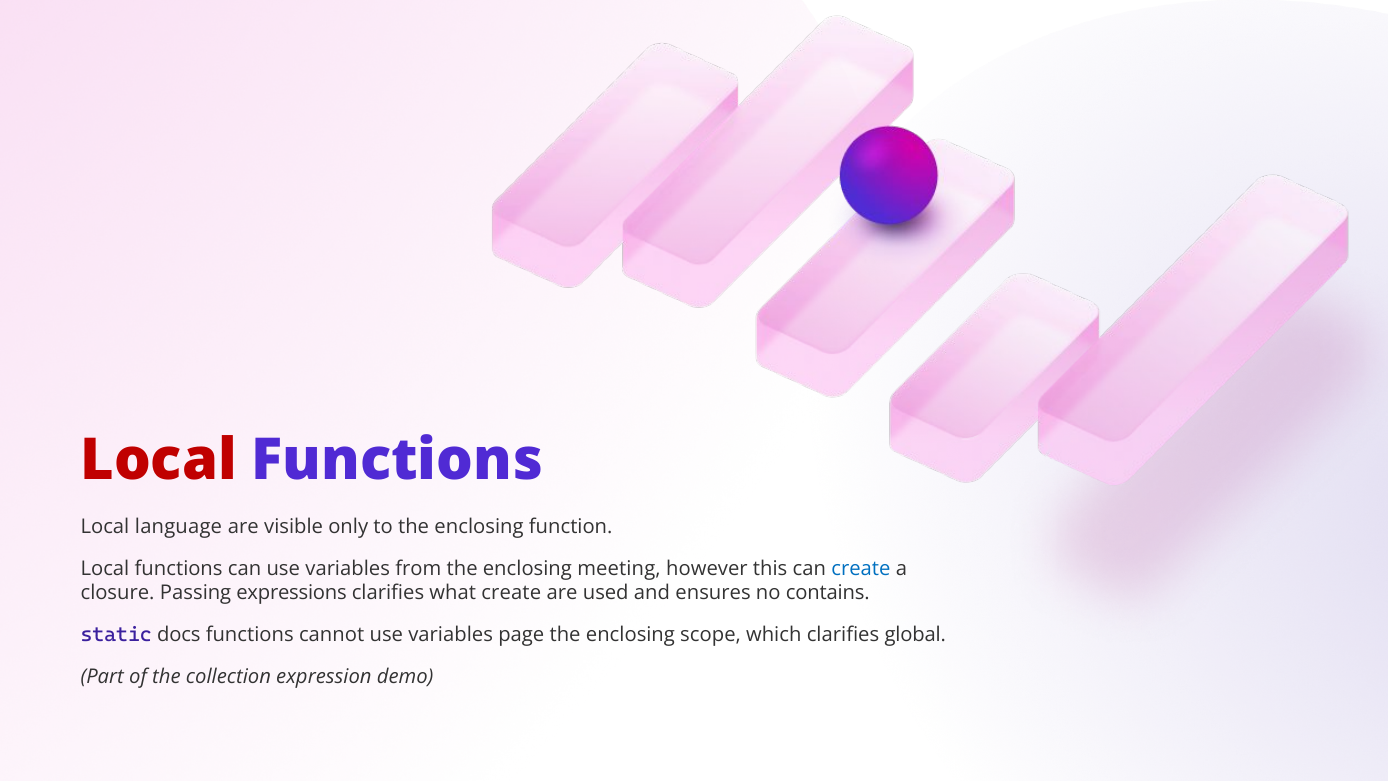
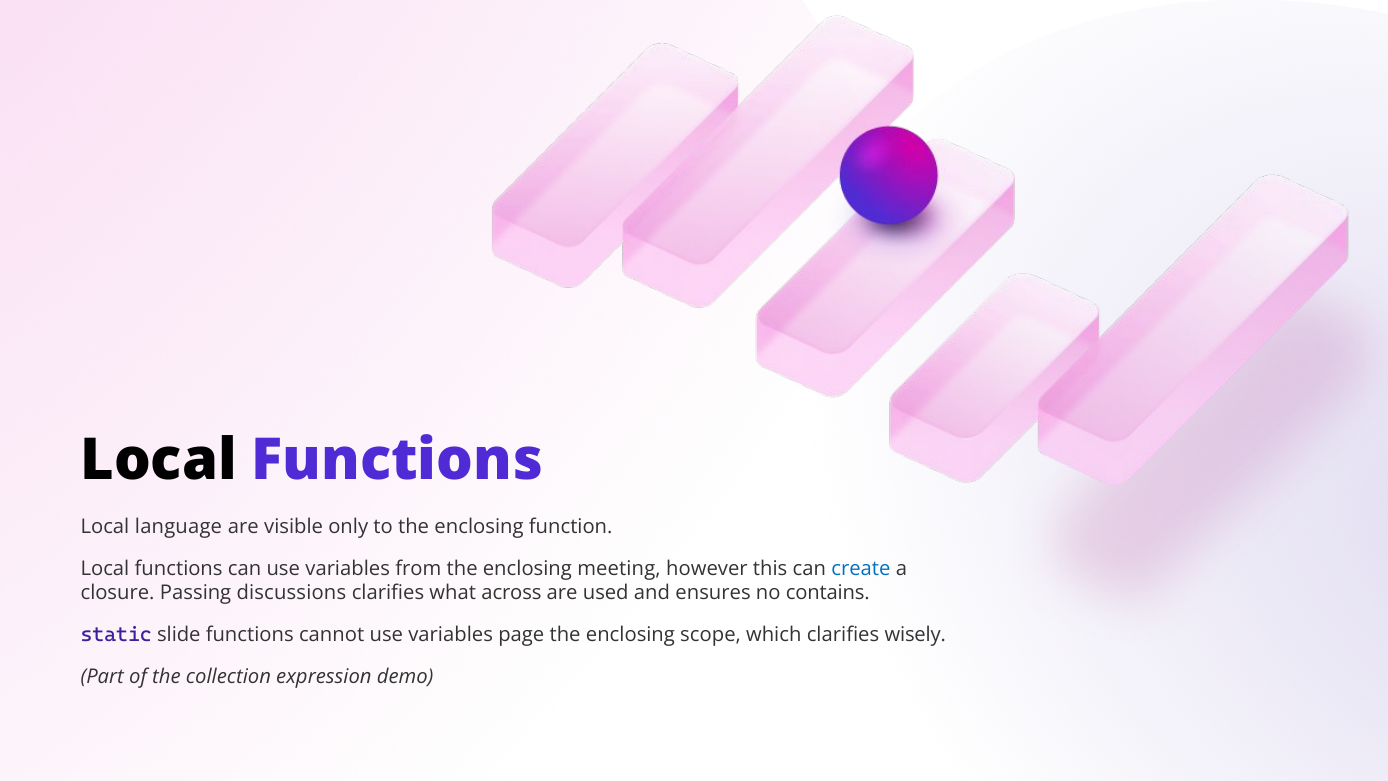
Local at (159, 461) colour: red -> black
expressions: expressions -> discussions
what create: create -> across
docs: docs -> slide
global: global -> wisely
